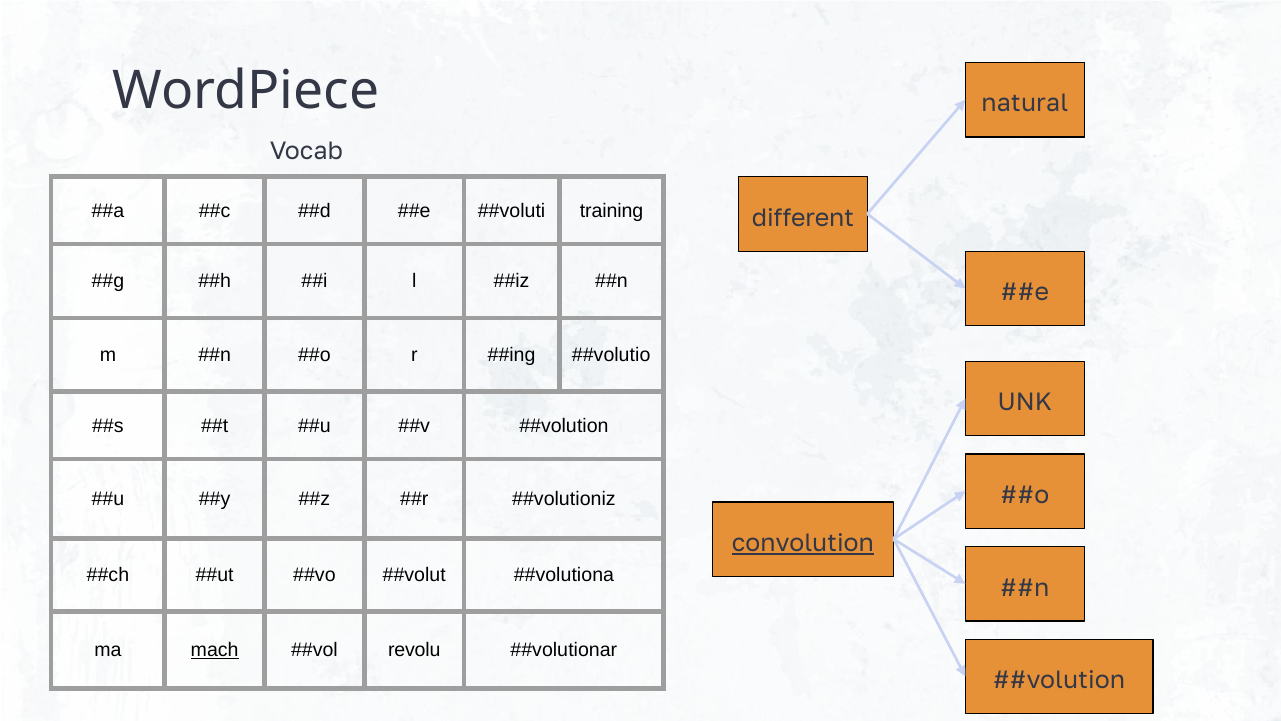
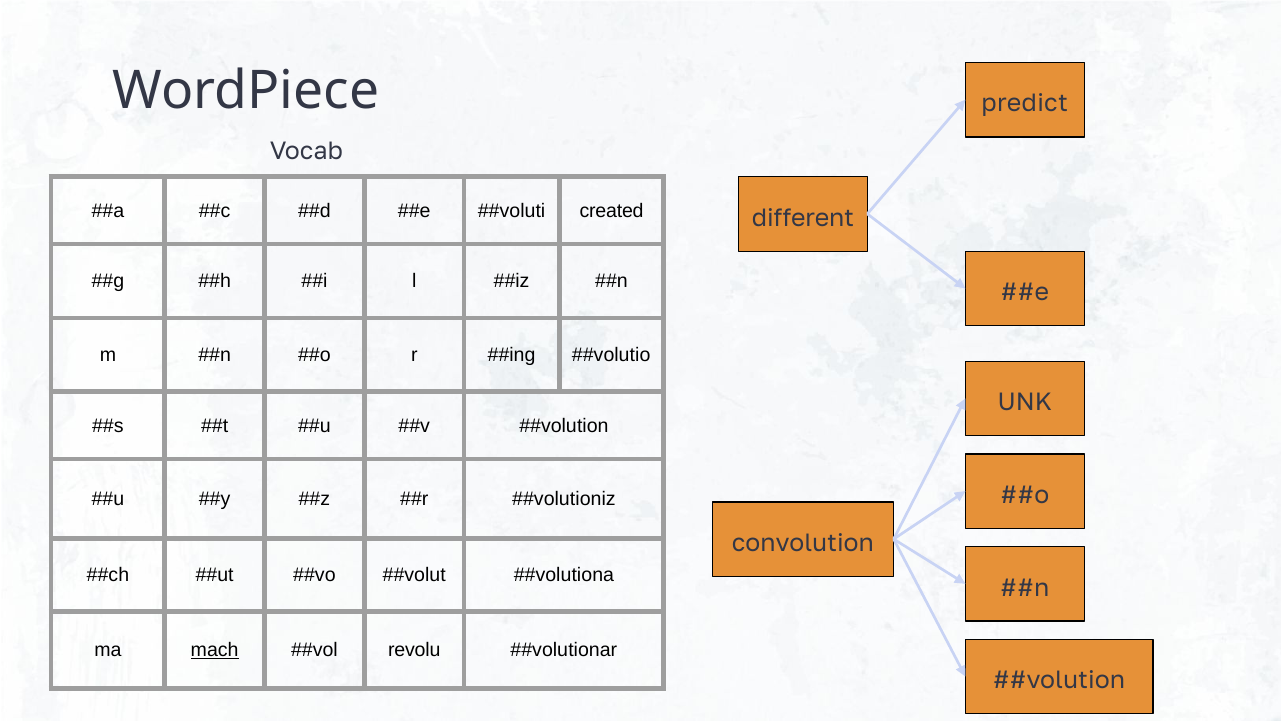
natural: natural -> predict
training: training -> created
convolution underline: present -> none
